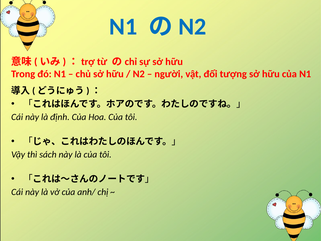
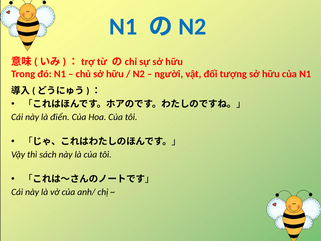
định: định -> điển
